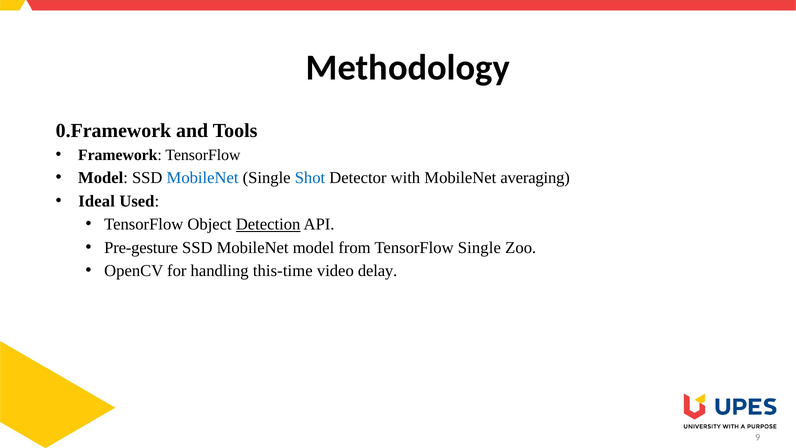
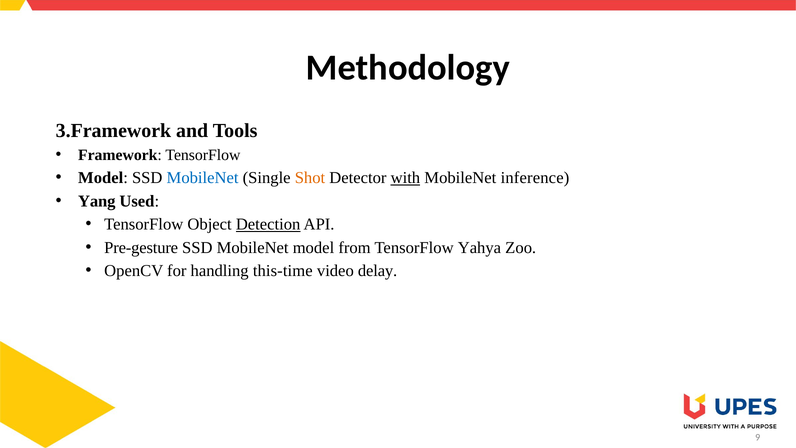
0.Framework: 0.Framework -> 3.Framework
Shot colour: blue -> orange
with underline: none -> present
averaging: averaging -> inference
Ideal: Ideal -> Yang
TensorFlow Single: Single -> Yahya
